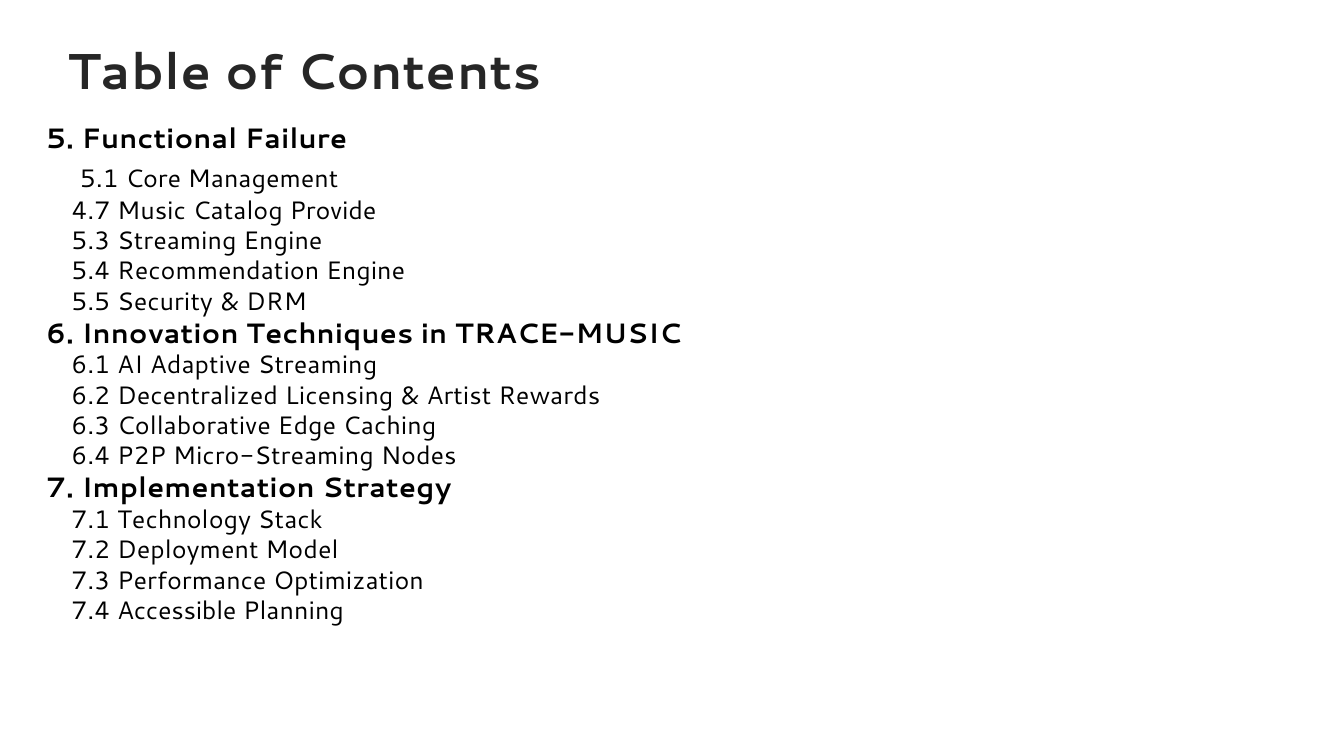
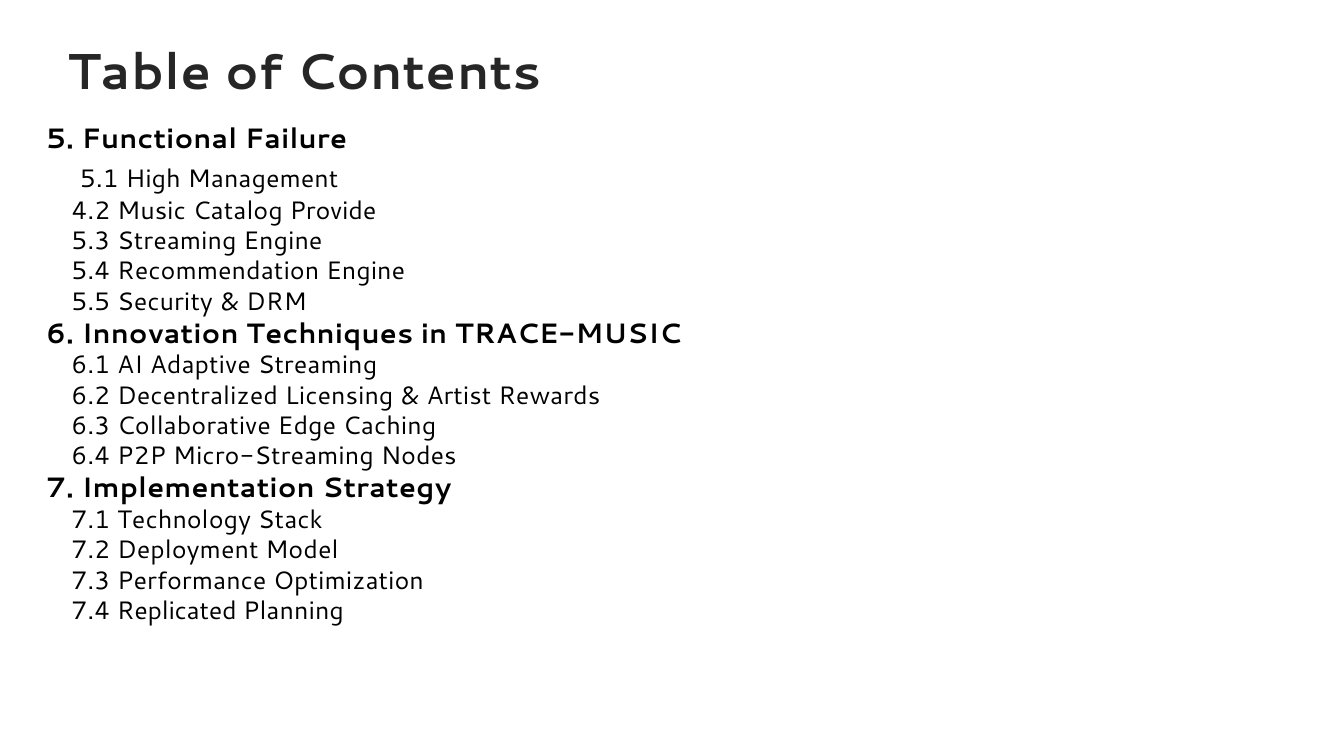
Core: Core -> High
4.7: 4.7 -> 4.2
Accessible: Accessible -> Replicated
